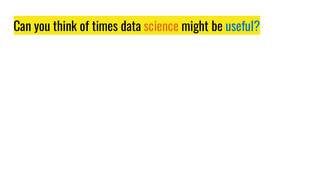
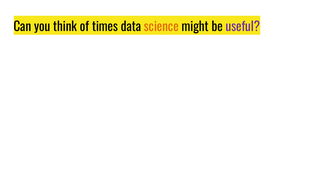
useful colour: blue -> purple
